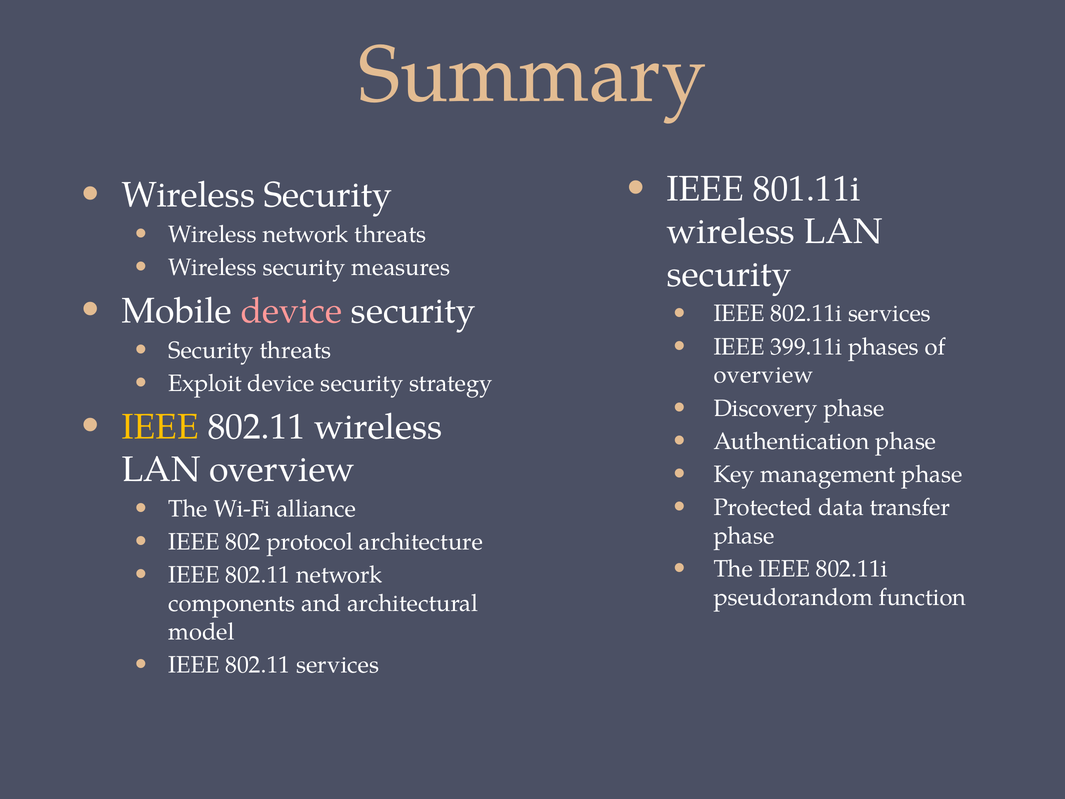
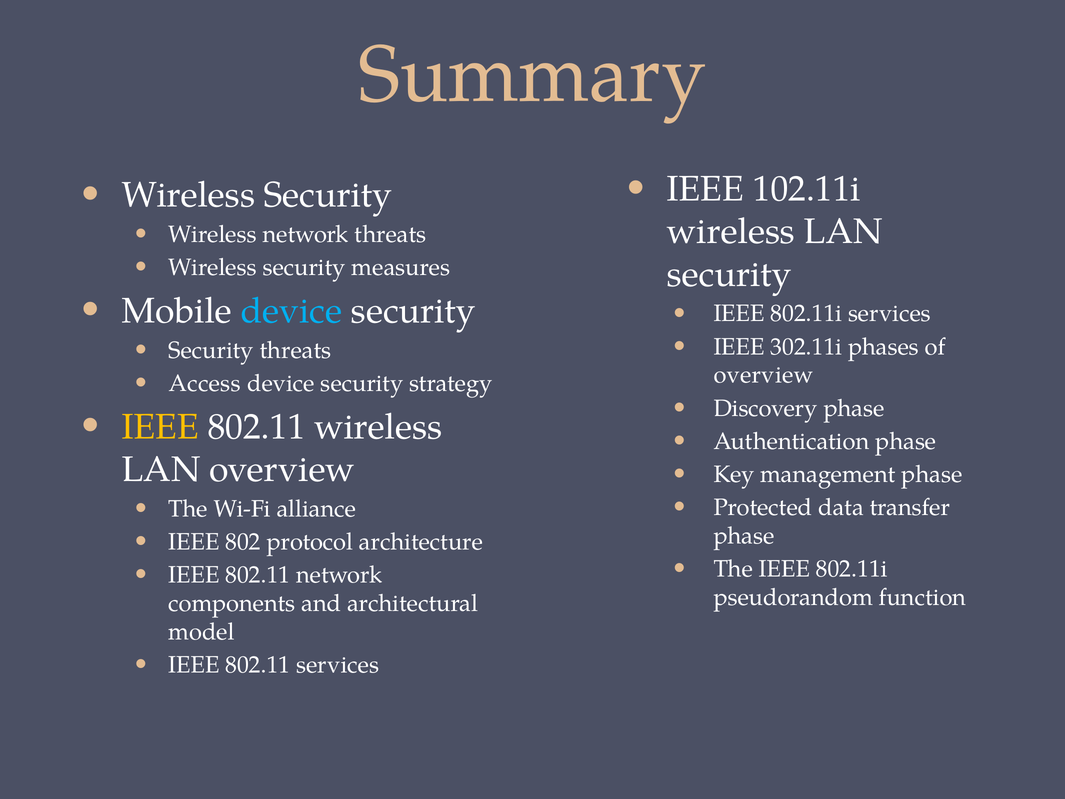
801.11i: 801.11i -> 102.11i
device at (291, 311) colour: pink -> light blue
399.11i: 399.11i -> 302.11i
Exploit: Exploit -> Access
